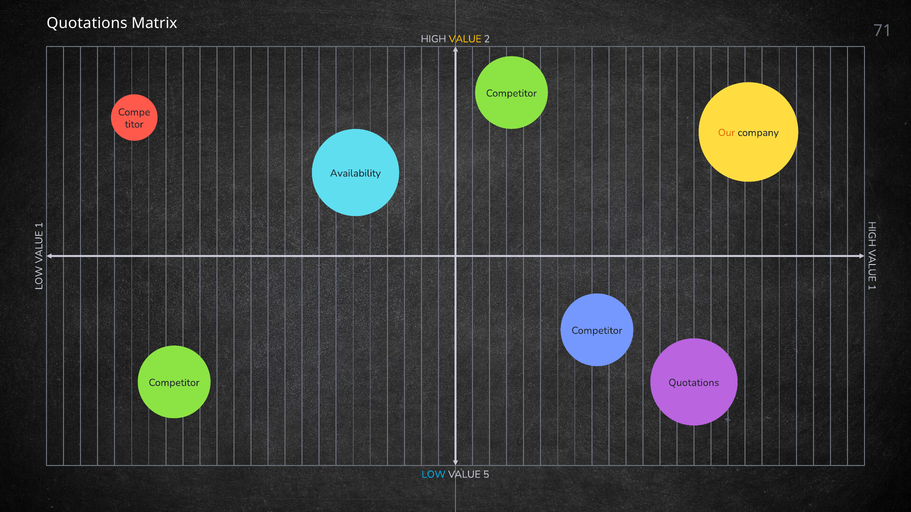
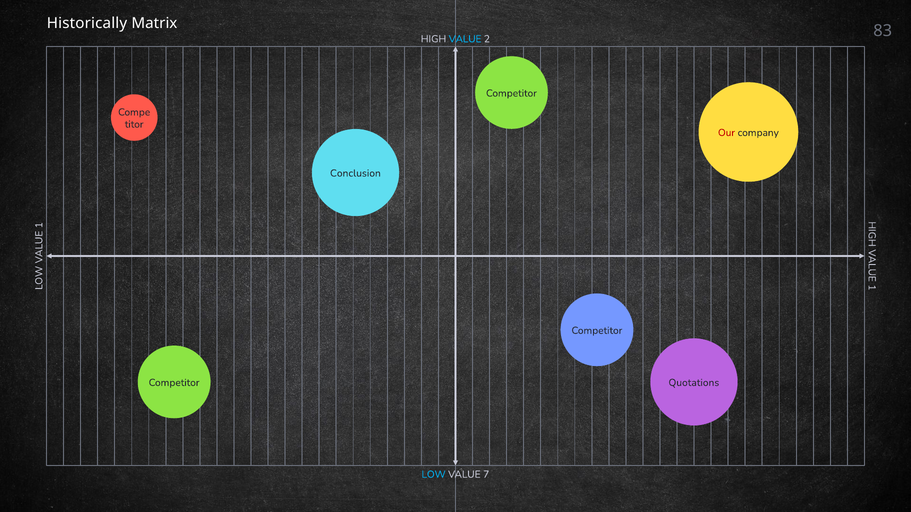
Quotations at (87, 23): Quotations -> Historically
71: 71 -> 83
VALUE at (465, 39) colour: yellow -> light blue
Our colour: orange -> red
Availability: Availability -> Conclusion
5: 5 -> 7
